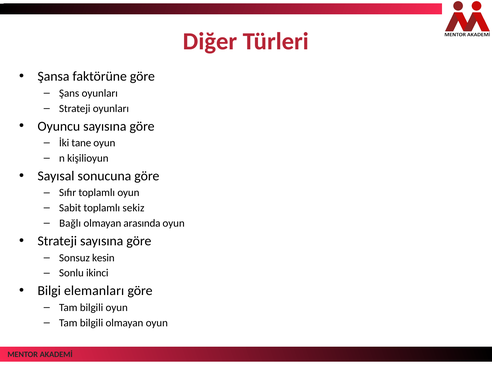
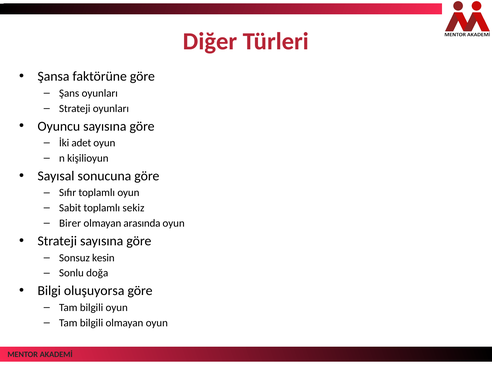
tane: tane -> adet
Bağlı: Bağlı -> Birer
ikinci: ikinci -> doğa
elemanları: elemanları -> oluşuyorsa
